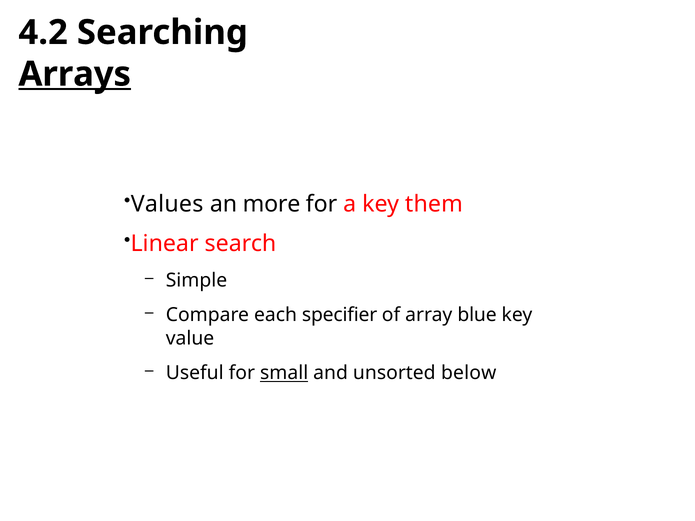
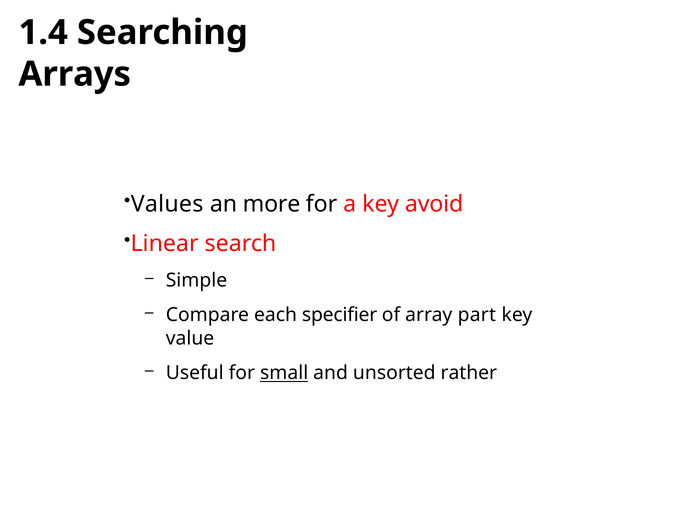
4.2: 4.2 -> 1.4
Arrays underline: present -> none
them: them -> avoid
blue: blue -> part
below: below -> rather
